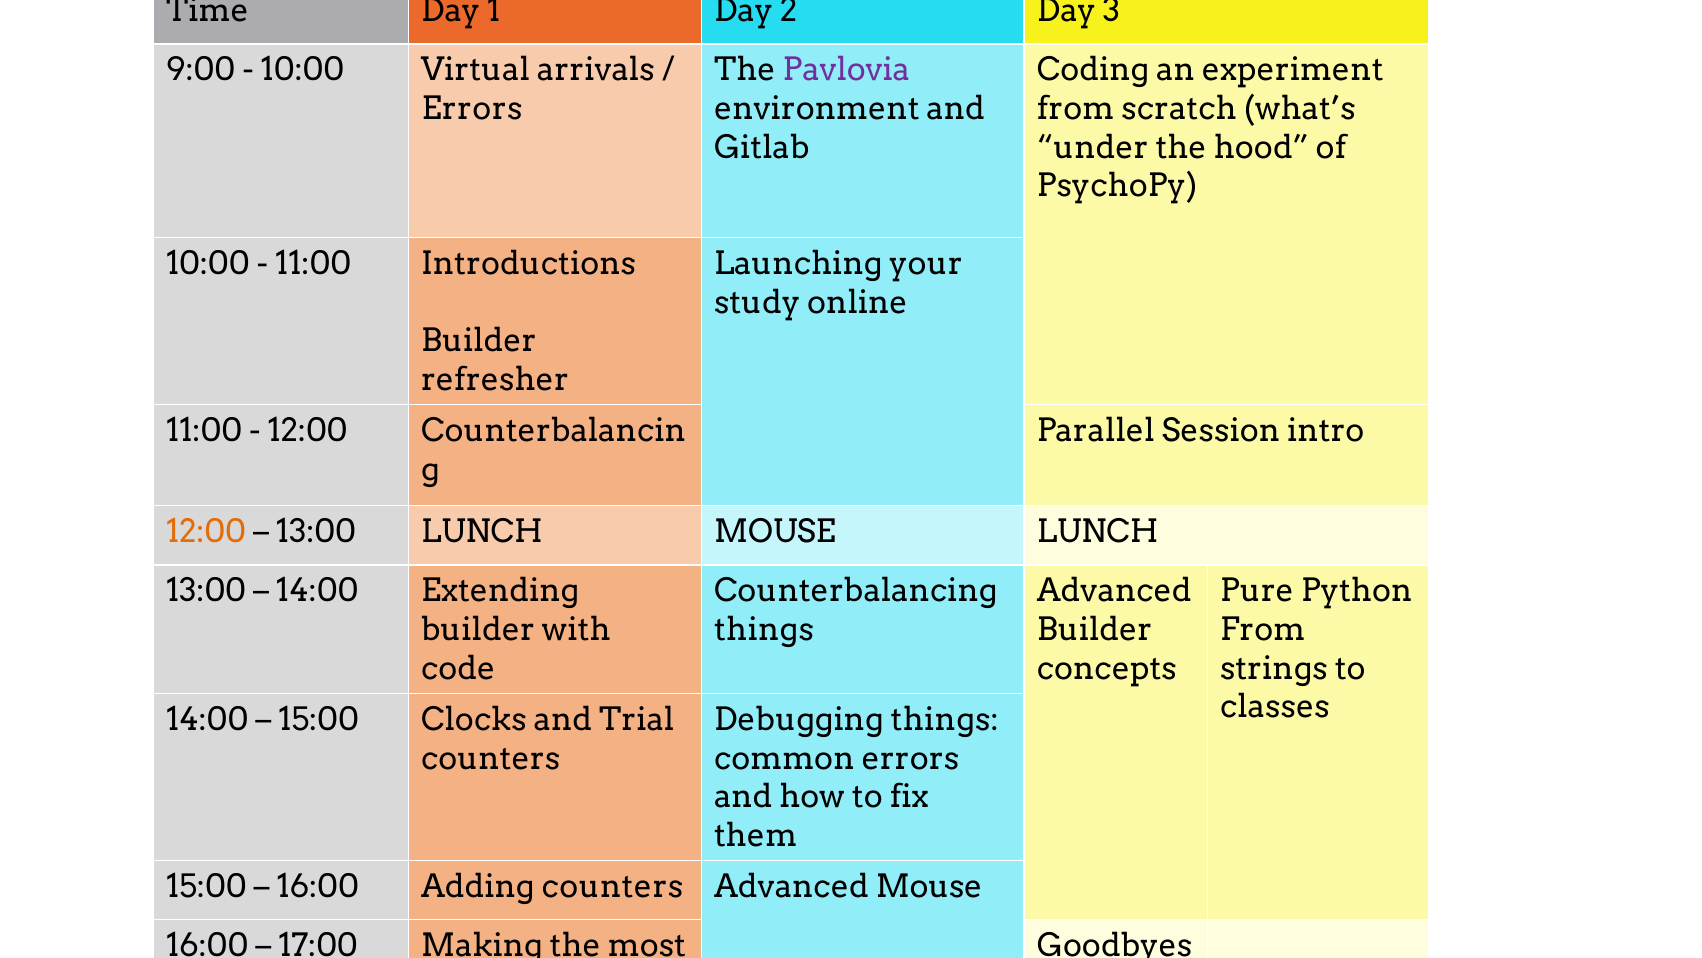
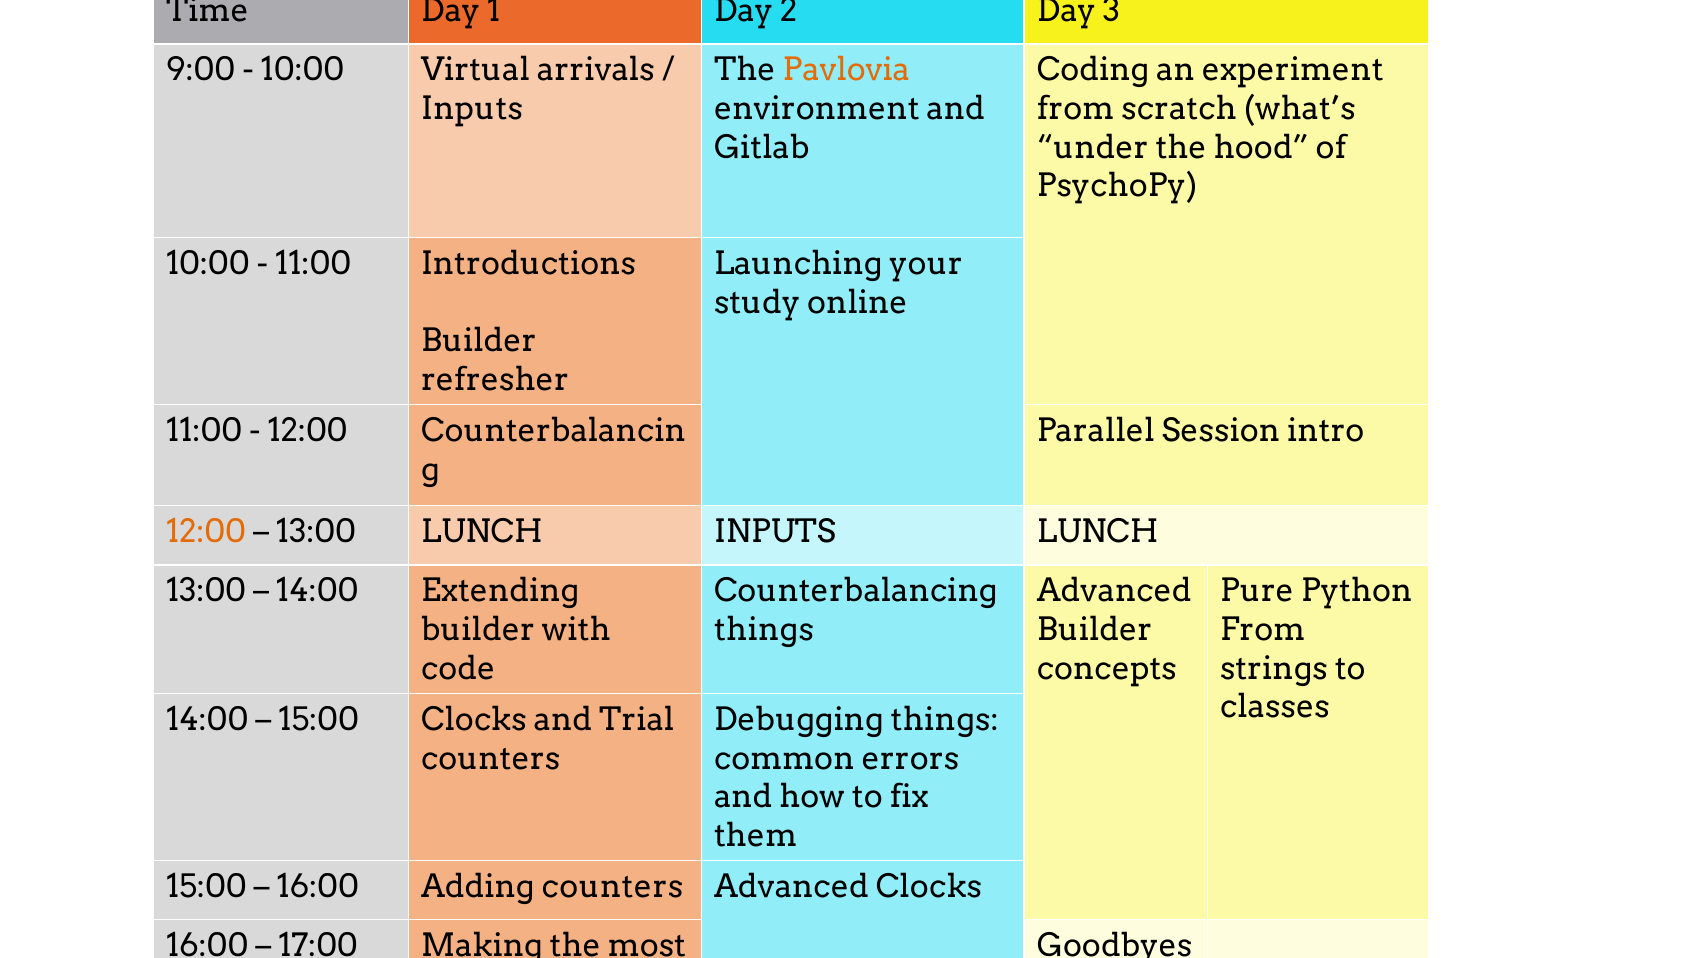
Pavlovia colour: purple -> orange
Errors at (472, 109): Errors -> Inputs
LUNCH MOUSE: MOUSE -> INPUTS
Advanced Mouse: Mouse -> Clocks
